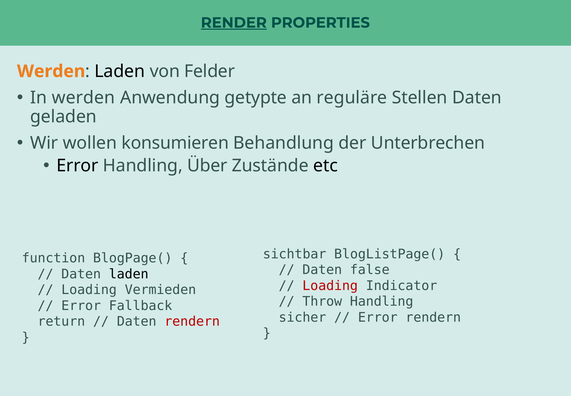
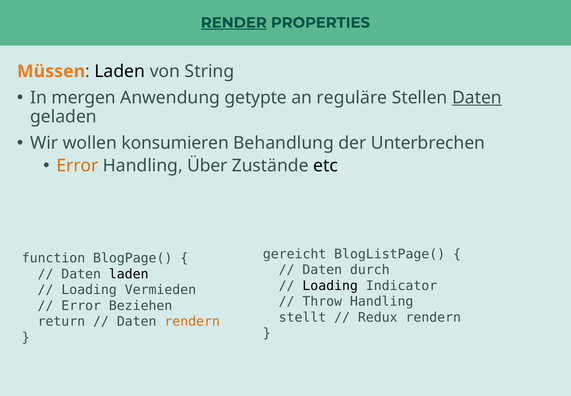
Werden at (51, 71): Werden -> Müssen
Felder: Felder -> String
In werden: werden -> mergen
Daten at (477, 97) underline: none -> present
Error at (77, 165) colour: black -> orange
sichtbar: sichtbar -> gereicht
false: false -> durch
Loading at (330, 285) colour: red -> black
Fallback: Fallback -> Beziehen
sicher: sicher -> stellt
Error at (378, 317): Error -> Redux
rendern at (192, 321) colour: red -> orange
